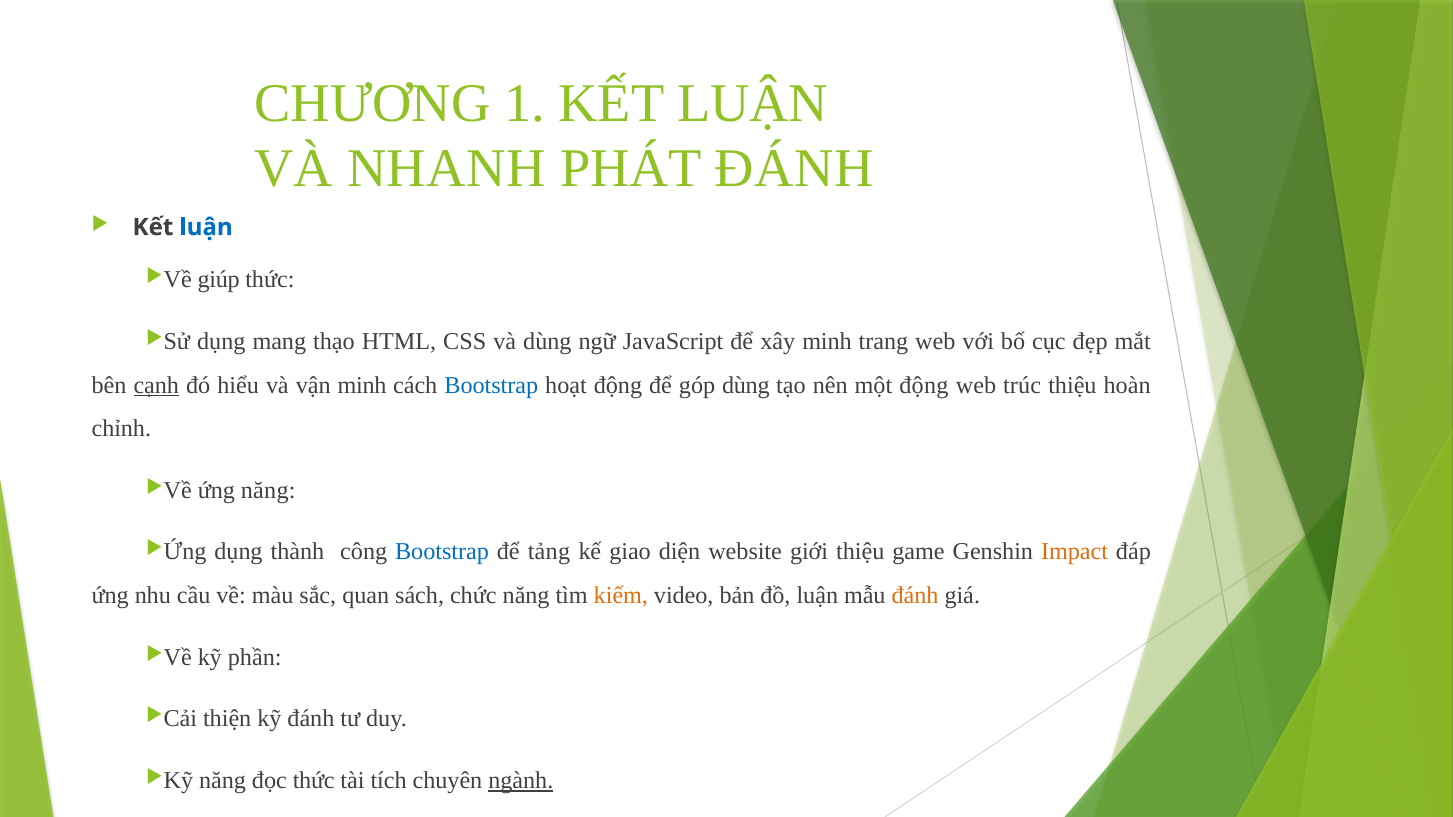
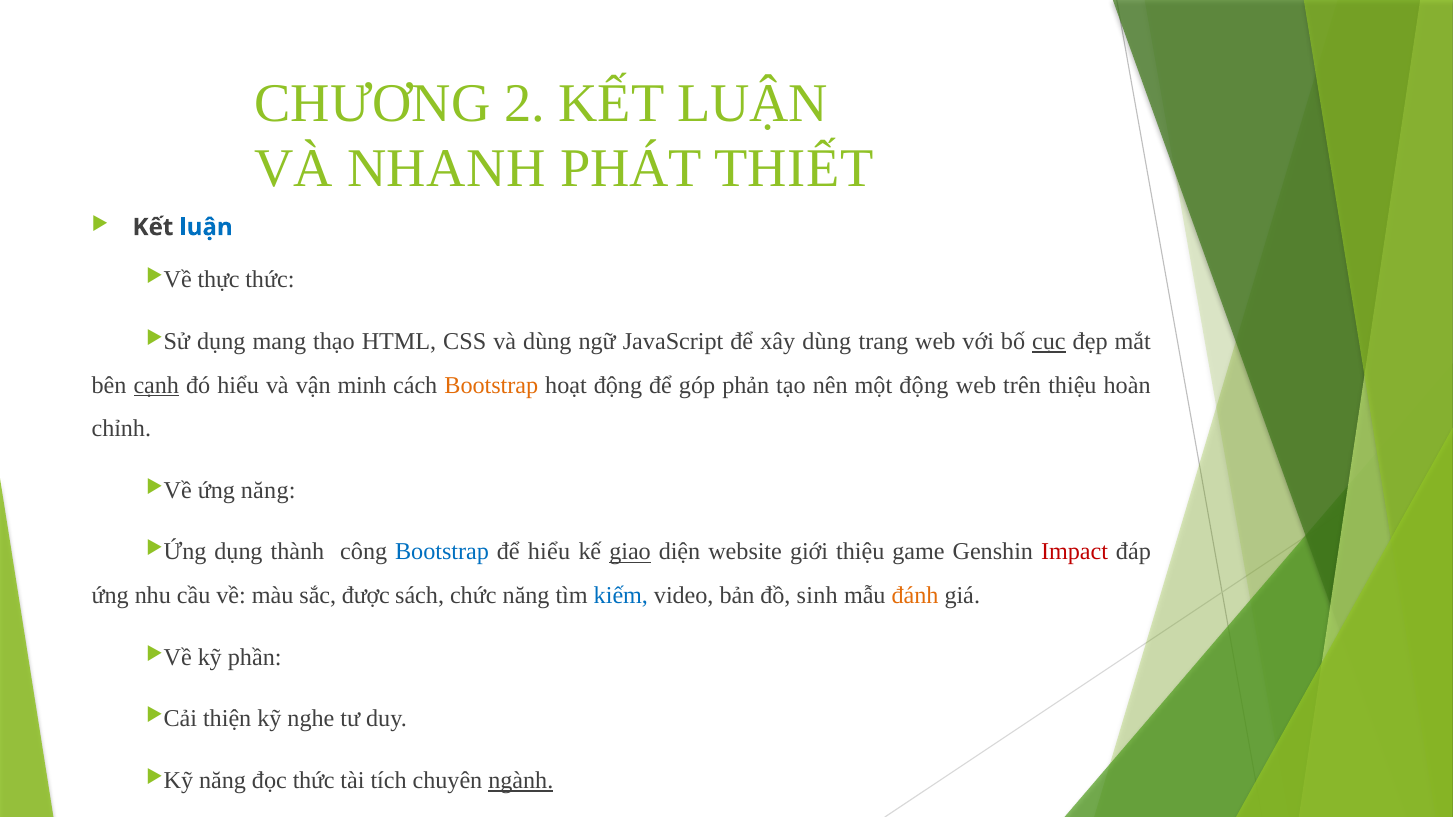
1: 1 -> 2
PHÁT ĐÁNH: ĐÁNH -> THIẾT
giúp: giúp -> thực
xây minh: minh -> dùng
cục underline: none -> present
Bootstrap at (491, 385) colour: blue -> orange
góp dùng: dùng -> phản
trúc: trúc -> trên
để tảng: tảng -> hiểu
giao underline: none -> present
Impact colour: orange -> red
quan: quan -> được
kiếm colour: orange -> blue
đồ luận: luận -> sinh
kỹ đánh: đánh -> nghe
